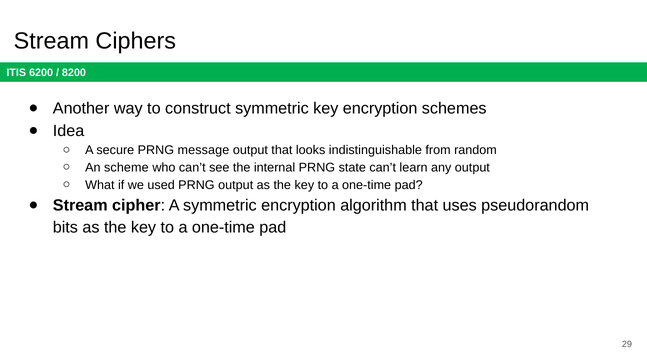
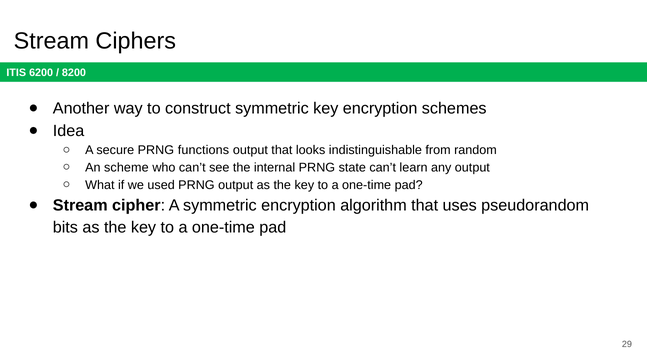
message: message -> functions
